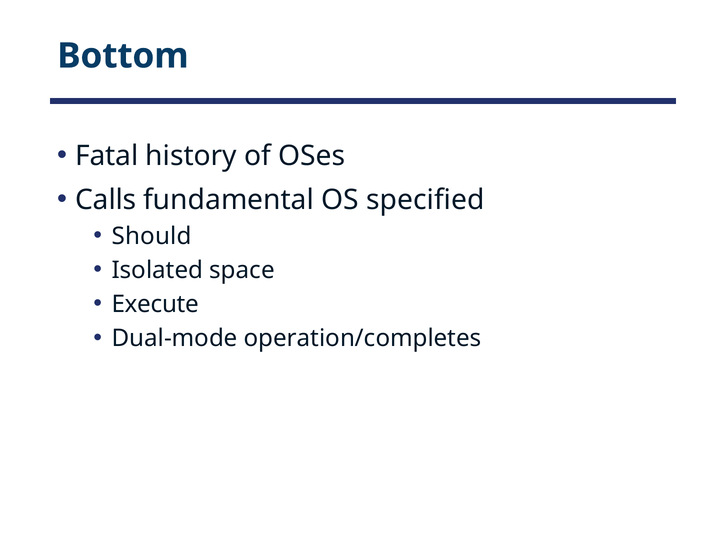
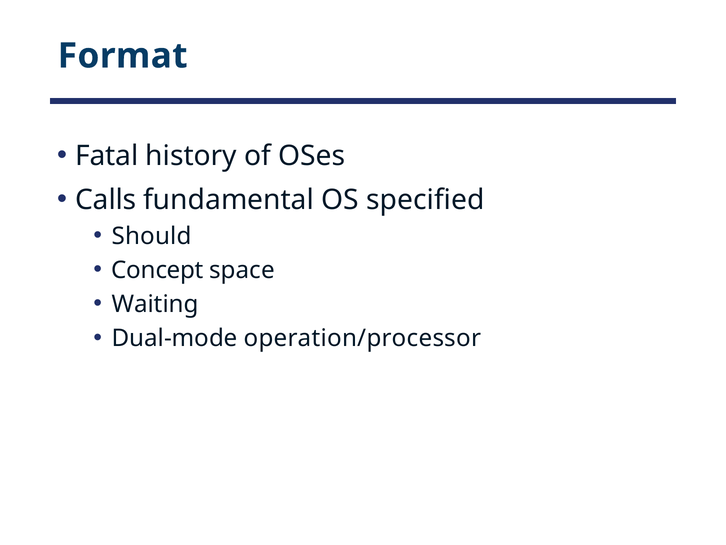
Bottom: Bottom -> Format
Isolated: Isolated -> Concept
Execute: Execute -> Waiting
operation/completes: operation/completes -> operation/processor
